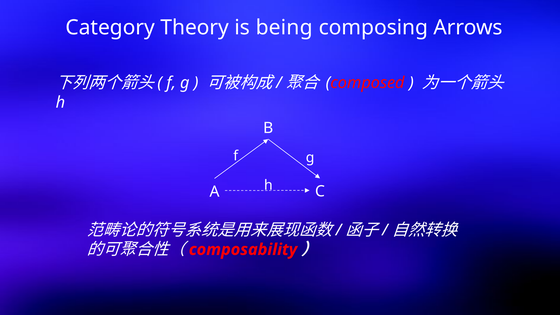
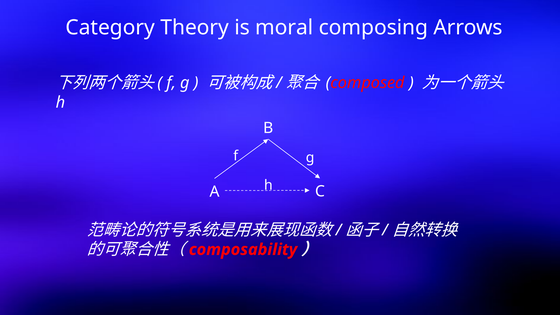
being: being -> moral
